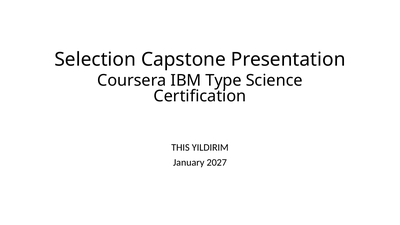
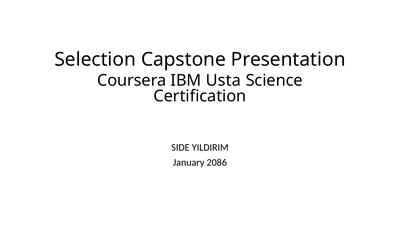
Type: Type -> Usta
THIS: THIS -> SIDE
2027: 2027 -> 2086
